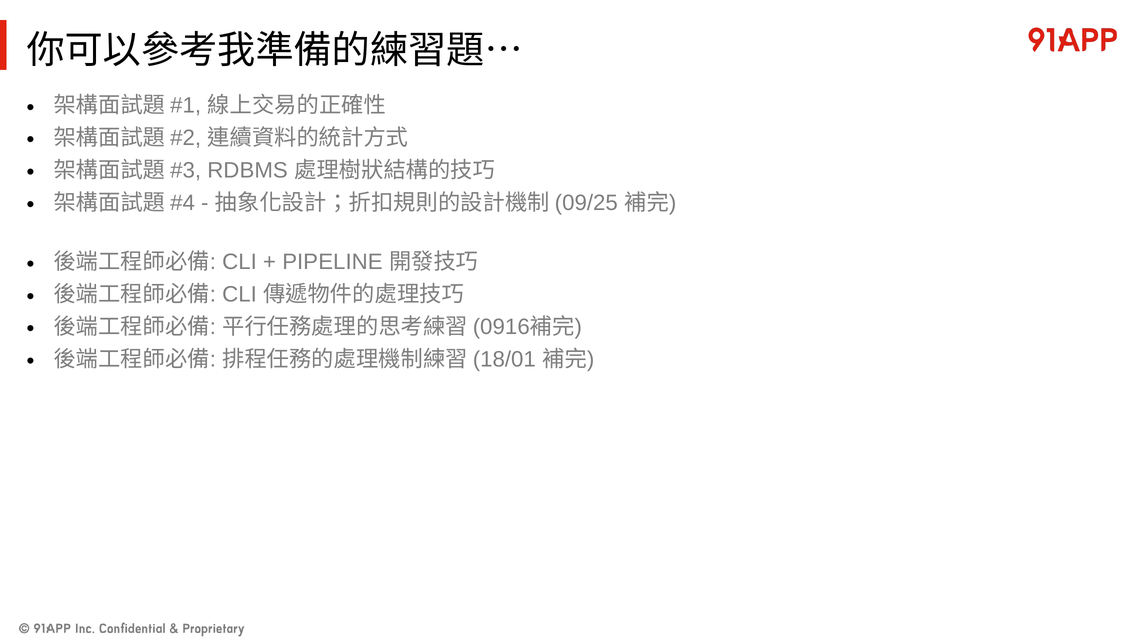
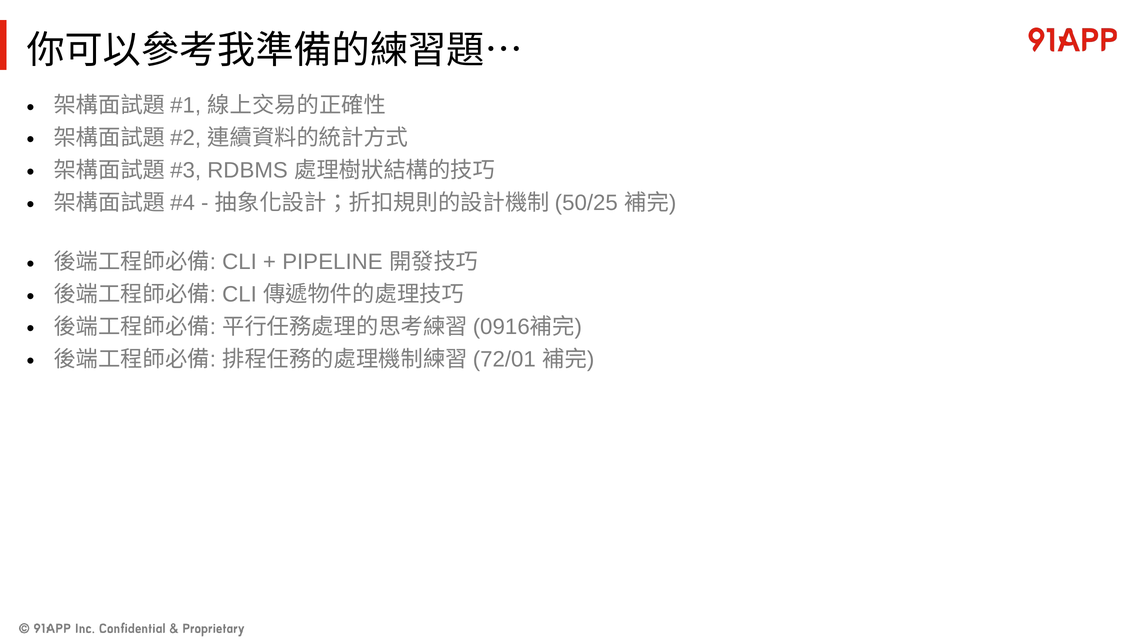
09/25: 09/25 -> 50/25
18/01: 18/01 -> 72/01
